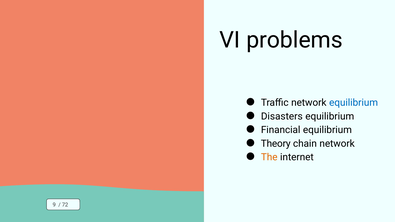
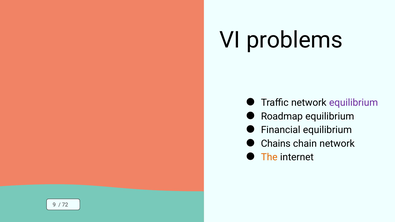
equilibrium at (354, 103) colour: blue -> purple
Disasters: Disasters -> Roadmap
Theory: Theory -> Chains
